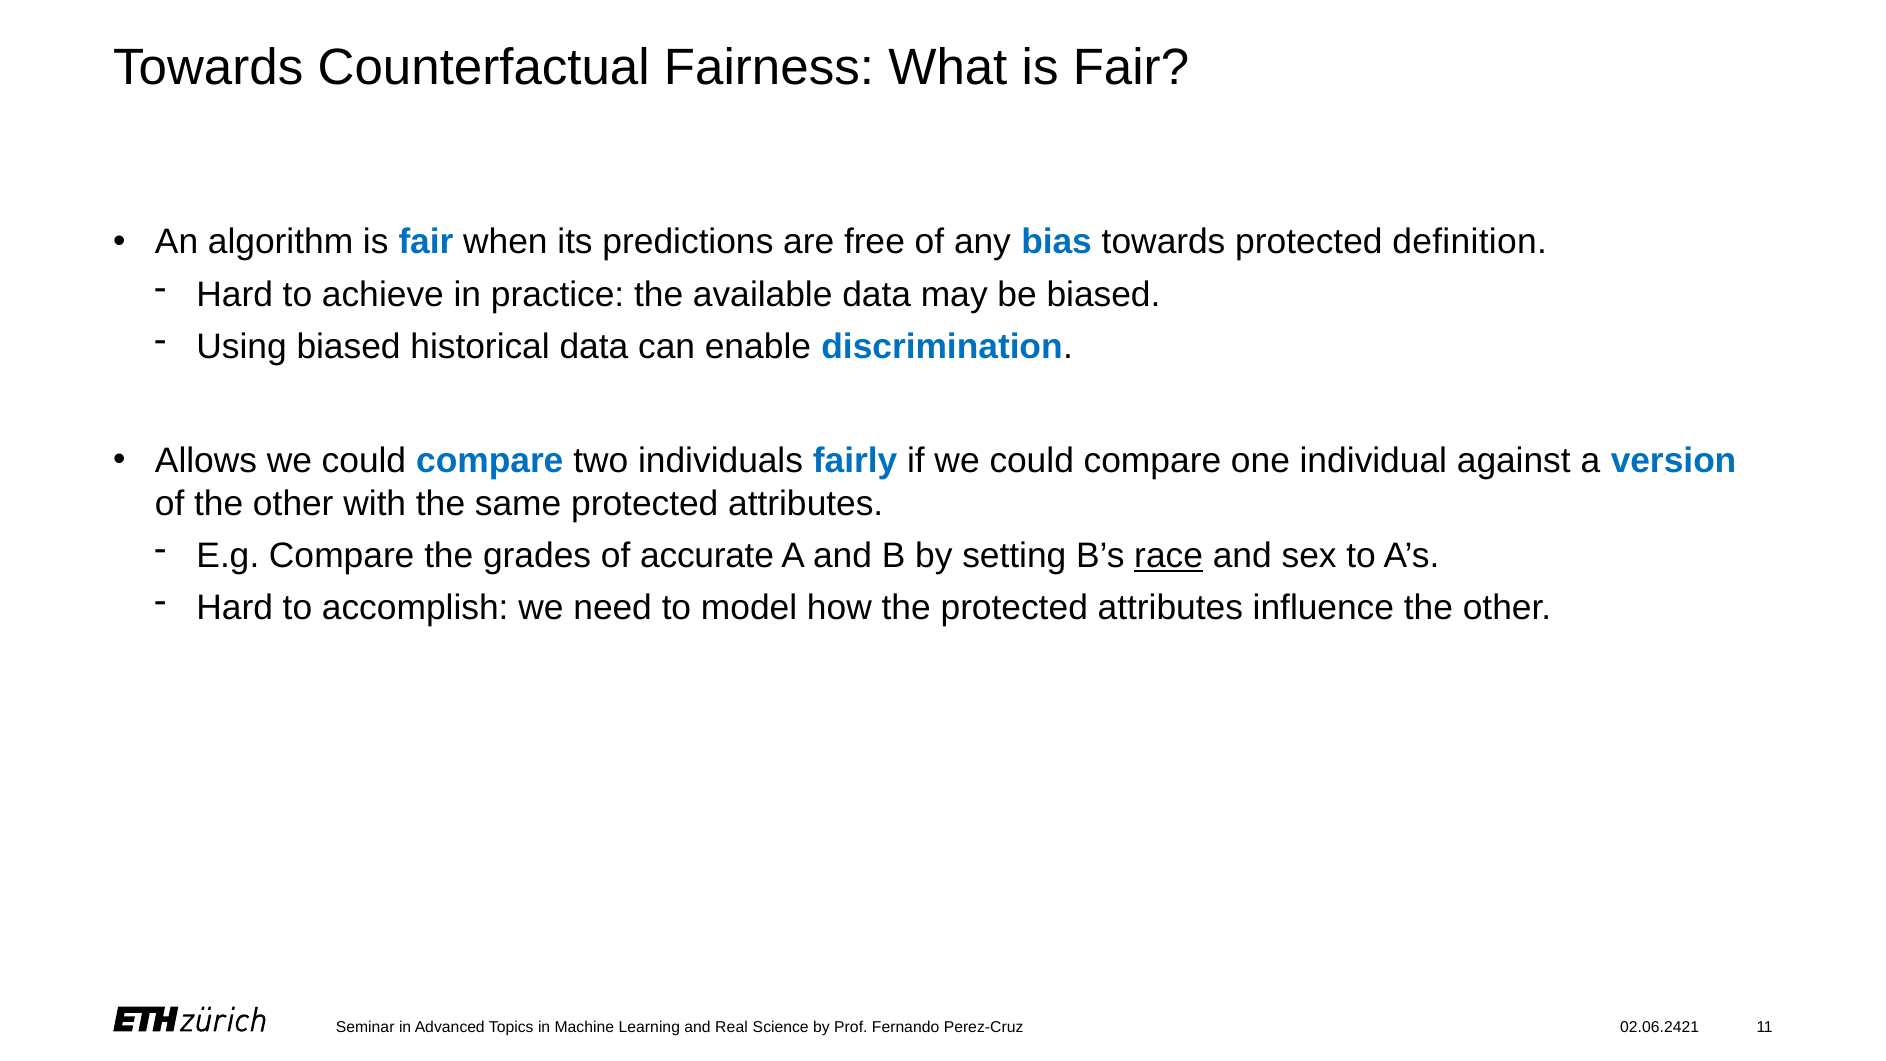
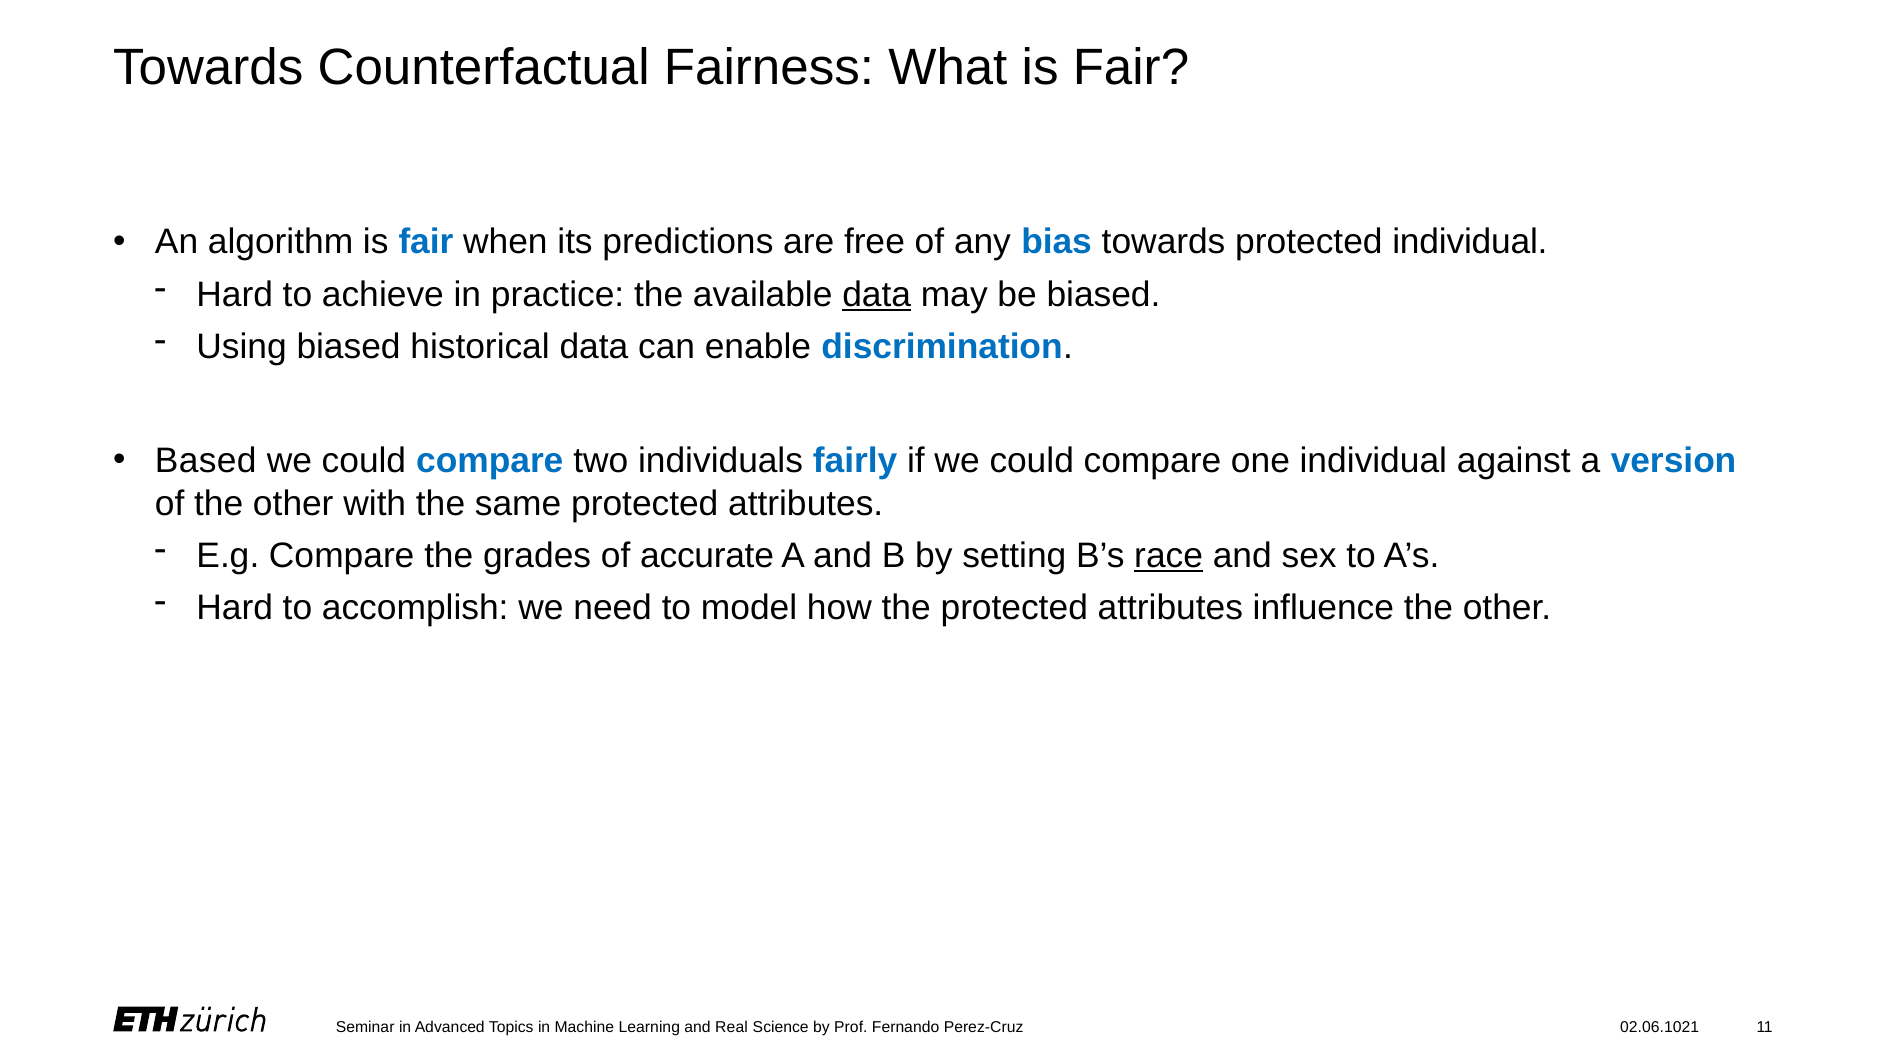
protected definition: definition -> individual
data at (877, 295) underline: none -> present
Allows: Allows -> Based
02.06.2421: 02.06.2421 -> 02.06.1021
